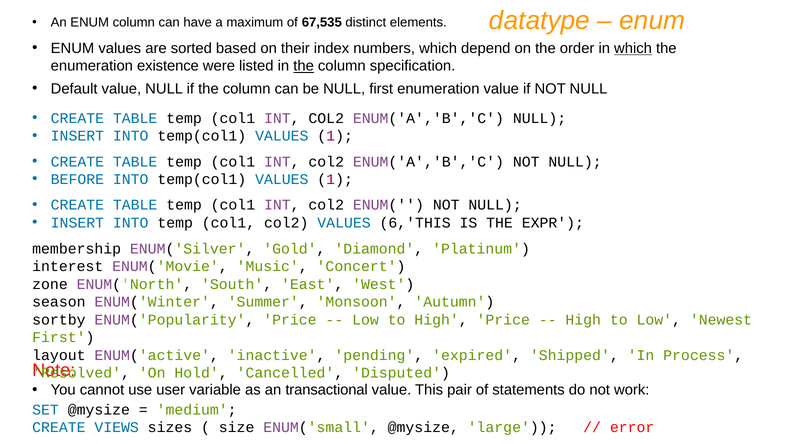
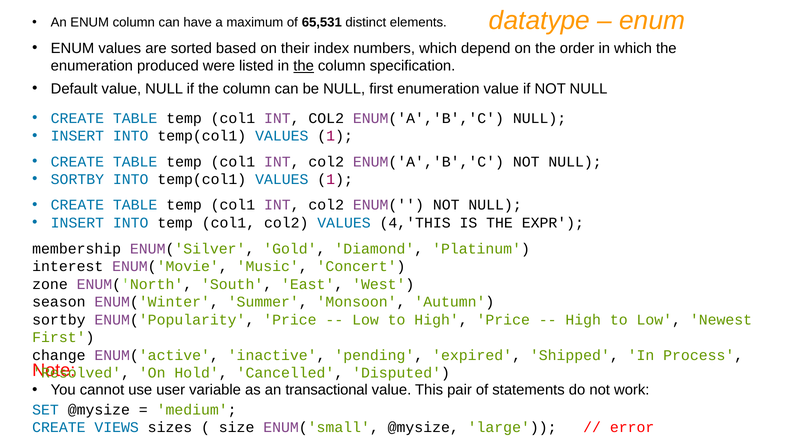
67,535: 67,535 -> 65,531
which at (633, 48) underline: present -> none
existence: existence -> produced
BEFORE at (77, 180): BEFORE -> SORTBY
6,'THIS: 6,'THIS -> 4,'THIS
layout: layout -> change
